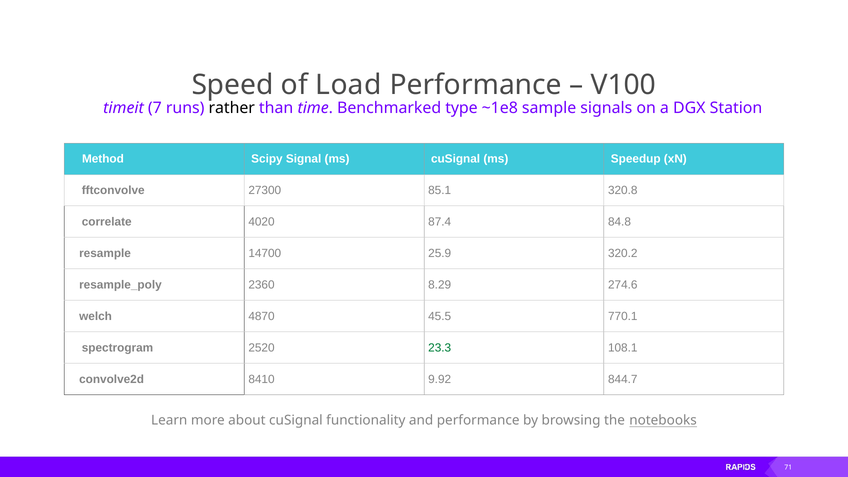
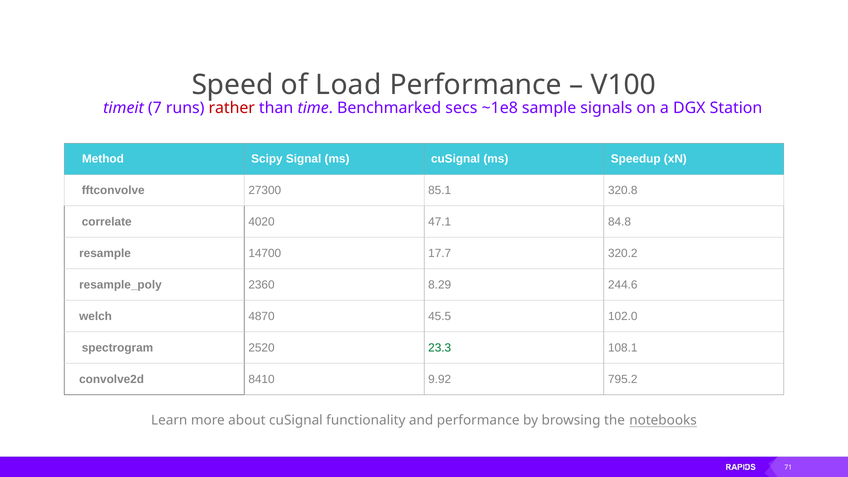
rather colour: black -> red
type: type -> secs
87.4: 87.4 -> 47.1
25.9: 25.9 -> 17.7
274.6: 274.6 -> 244.6
770.1: 770.1 -> 102.0
844.7: 844.7 -> 795.2
